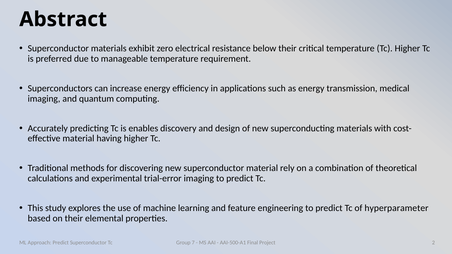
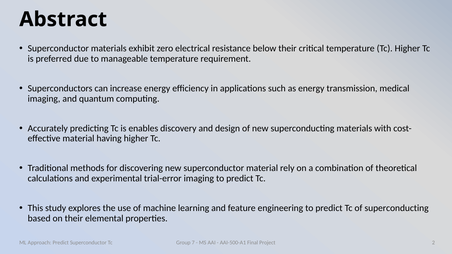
of hyperparameter: hyperparameter -> superconducting
